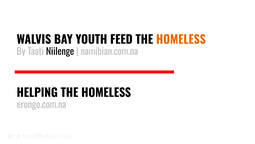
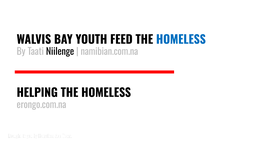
HOMELESS at (181, 40) colour: orange -> blue
